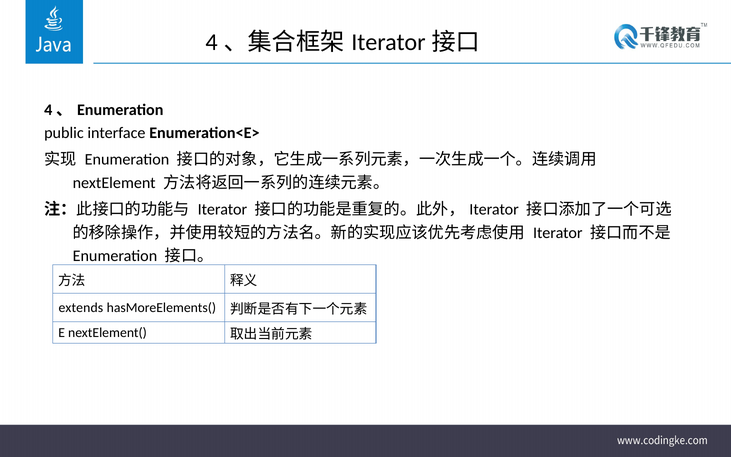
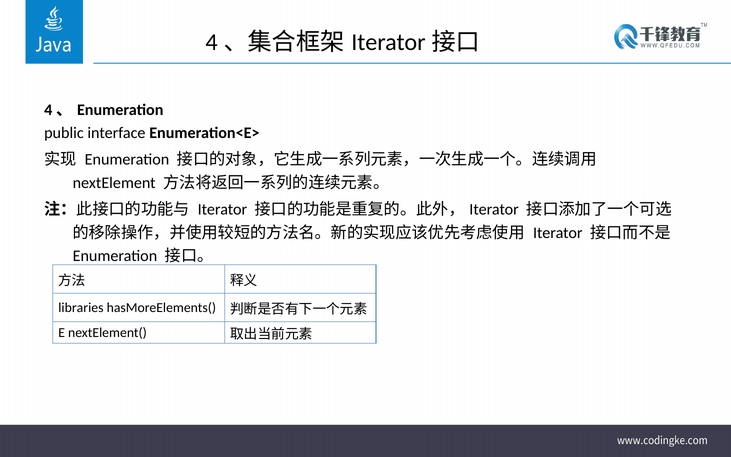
extends: extends -> libraries
